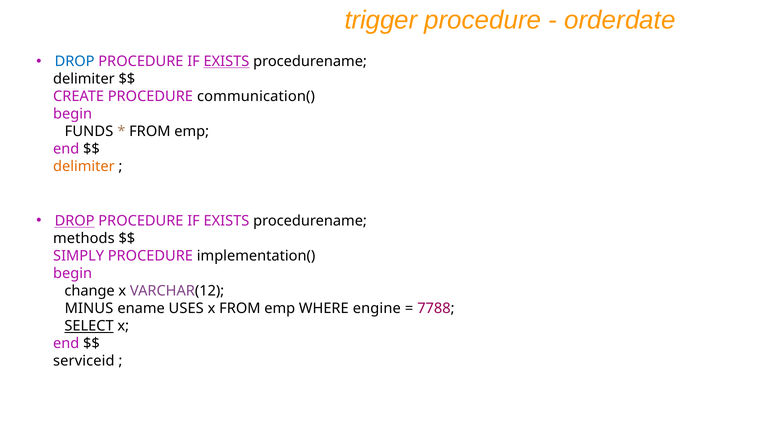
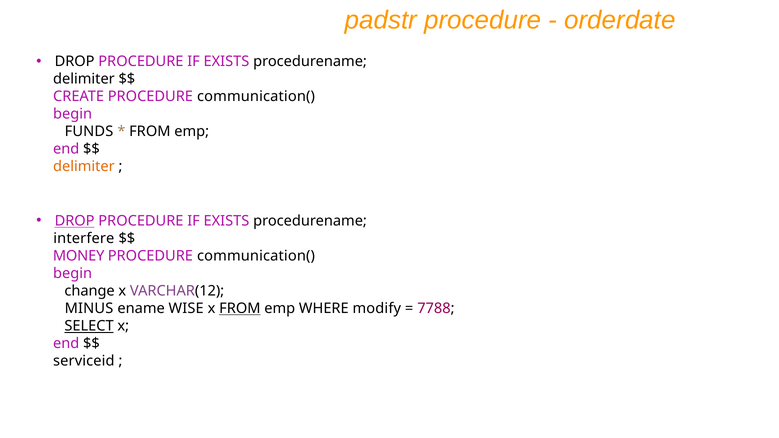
trigger: trigger -> padstr
DROP at (75, 62) colour: blue -> black
EXISTS at (226, 62) underline: present -> none
methods: methods -> interfere
SIMPLY: SIMPLY -> MONEY
implementation( at (256, 256): implementation( -> communication(
USES: USES -> WISE
FROM at (240, 309) underline: none -> present
engine: engine -> modify
